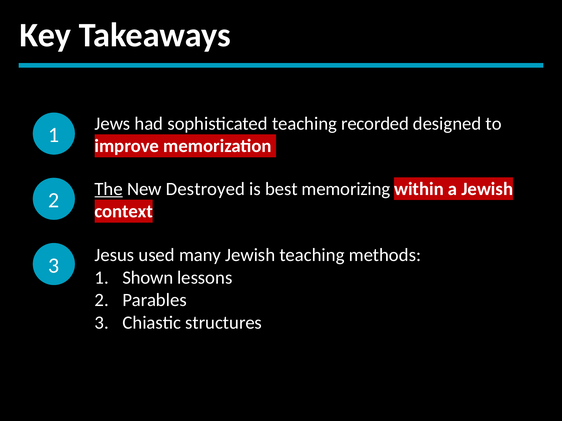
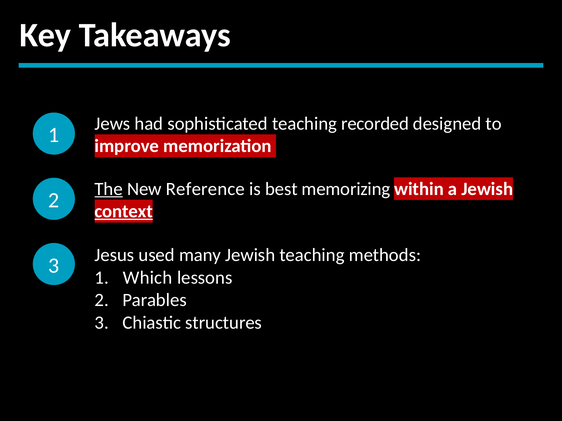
Destroyed: Destroyed -> Reference
context underline: none -> present
Shown: Shown -> Which
